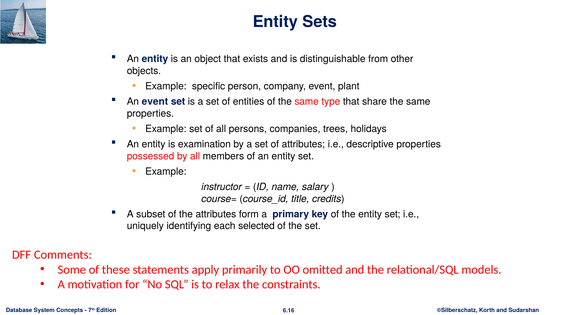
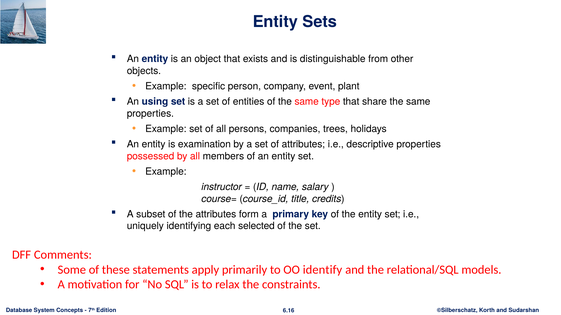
An event: event -> using
omitted: omitted -> identify
